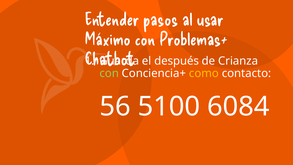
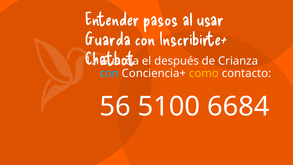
Máximo at (108, 39): Máximo -> Guarda
Problemas+: Problemas+ -> Inscribirte+
con at (109, 73) colour: light green -> light blue
6084: 6084 -> 6684
